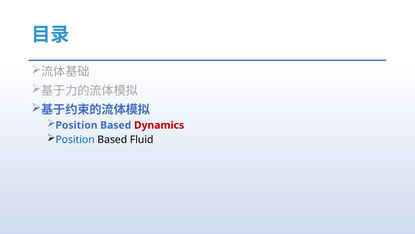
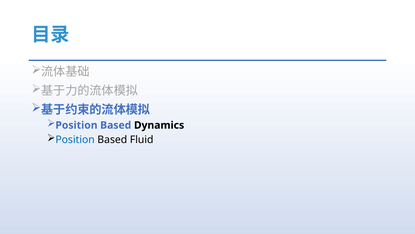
Dynamics colour: red -> black
